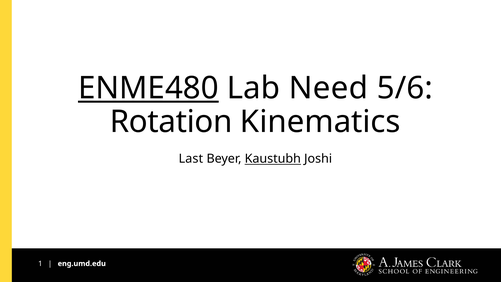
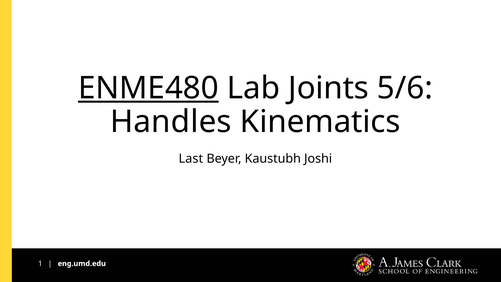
Need: Need -> Joints
Rotation: Rotation -> Handles
Kaustubh underline: present -> none
